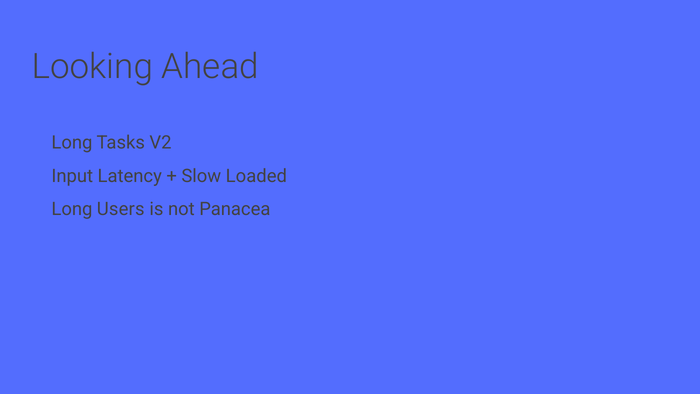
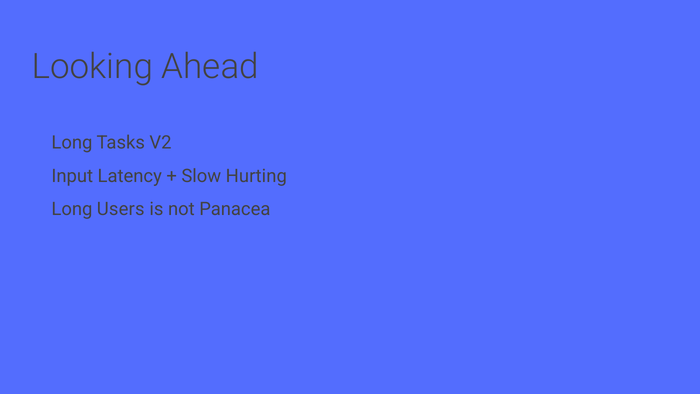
Loaded: Loaded -> Hurting
